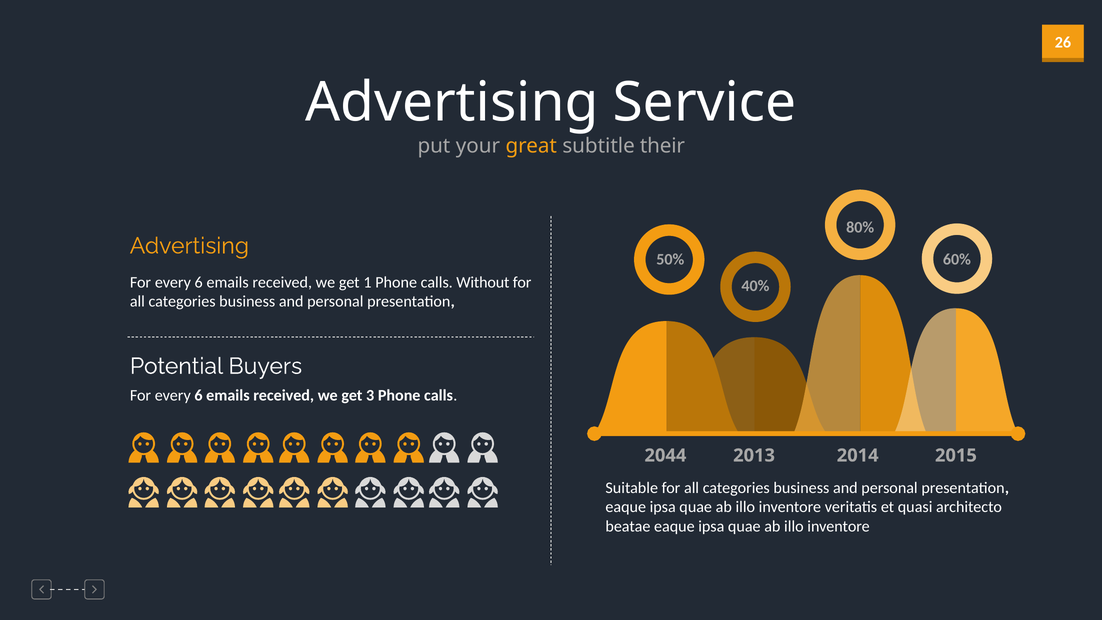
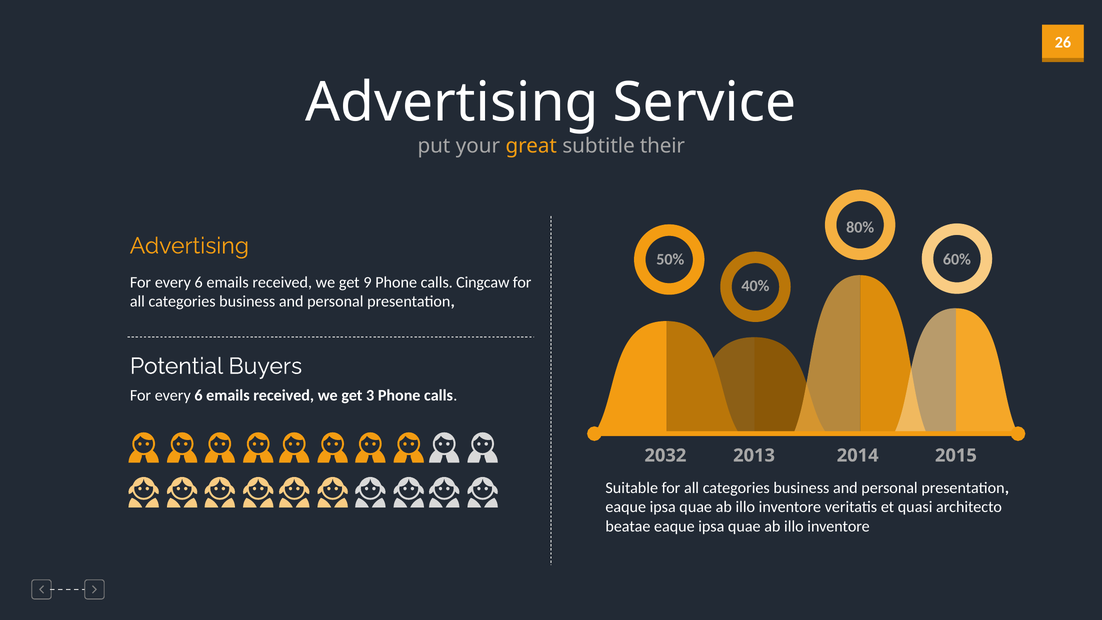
1: 1 -> 9
Without: Without -> Cingcaw
2044: 2044 -> 2032
